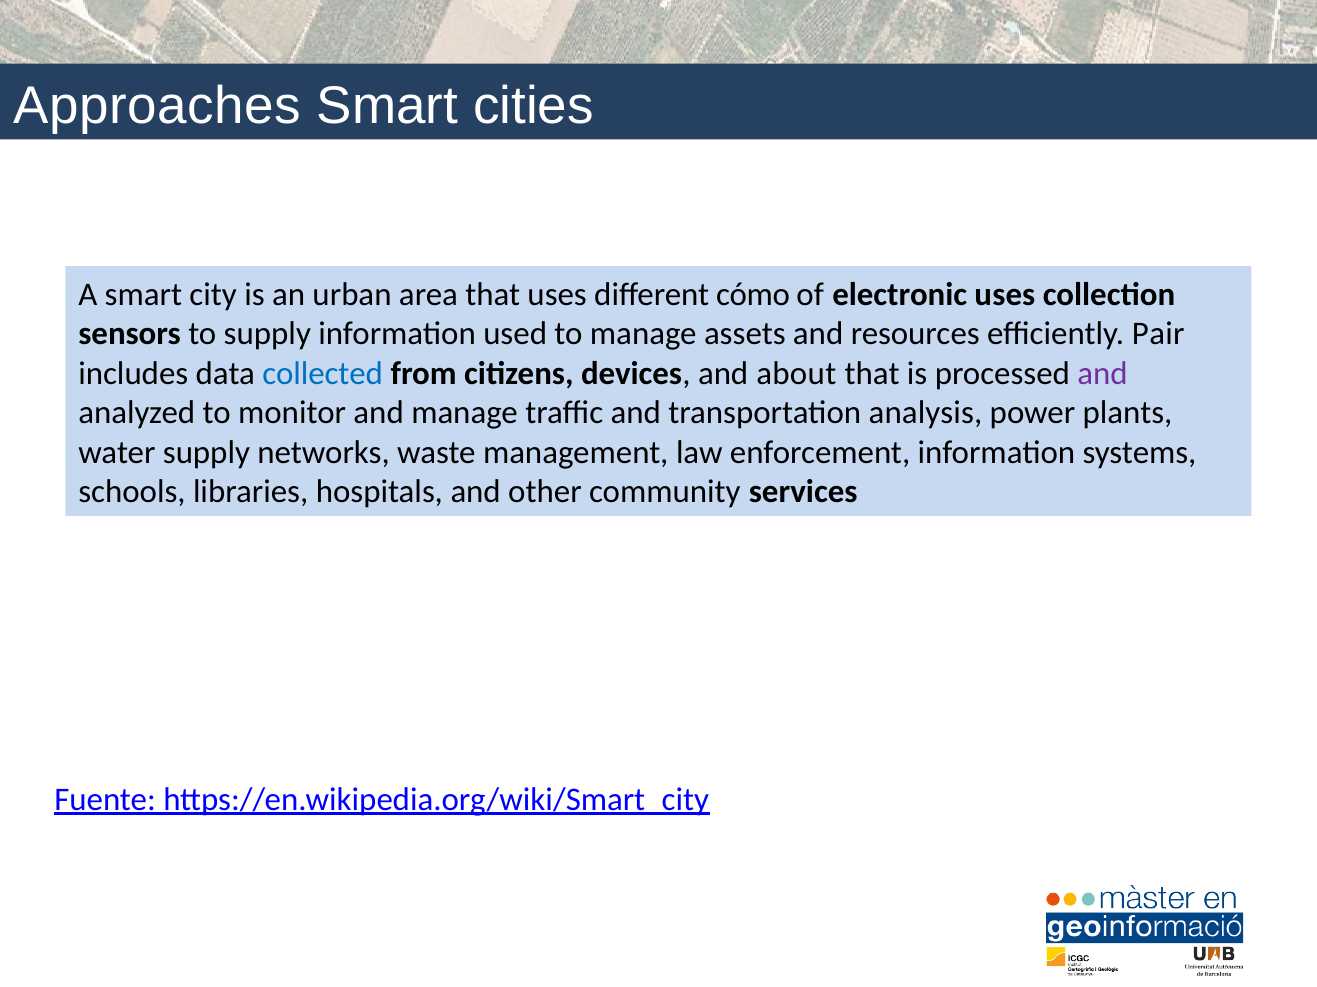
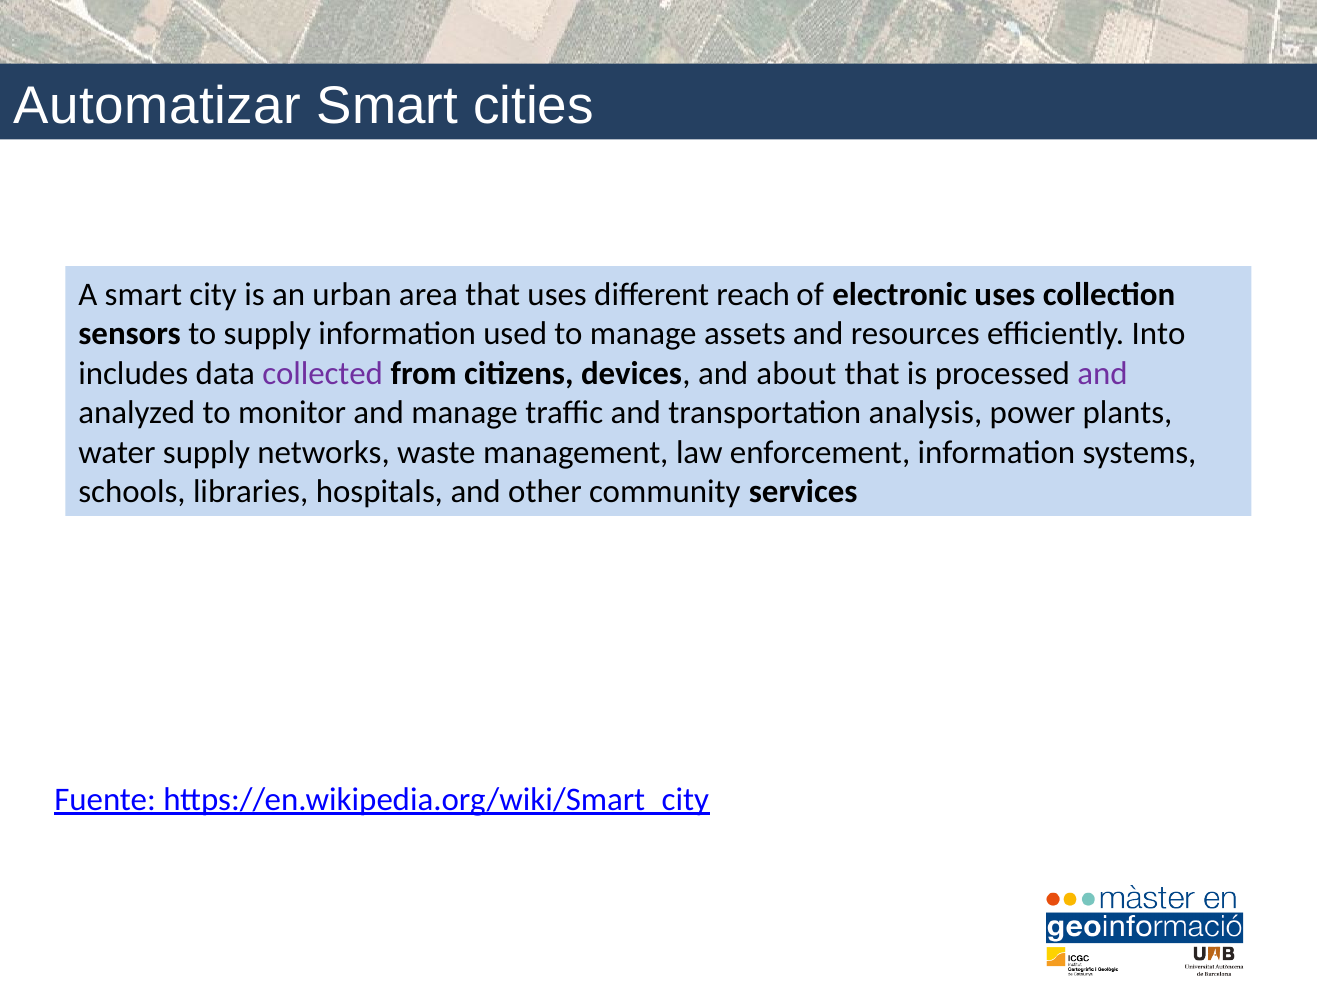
Approaches: Approaches -> Automatizar
cómo: cómo -> reach
Pair: Pair -> Into
collected colour: blue -> purple
